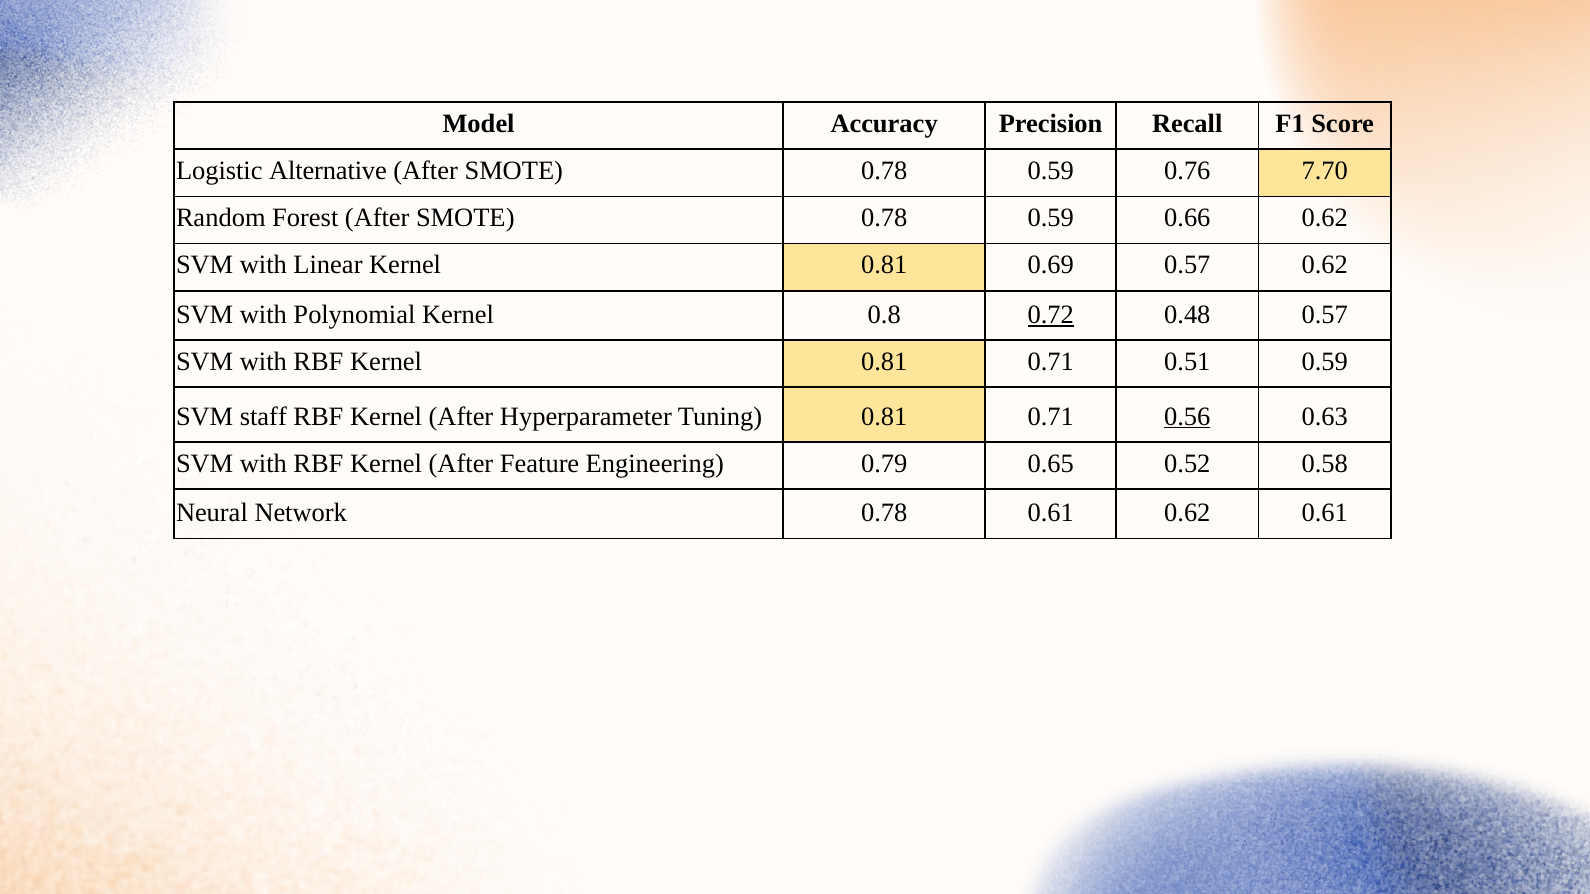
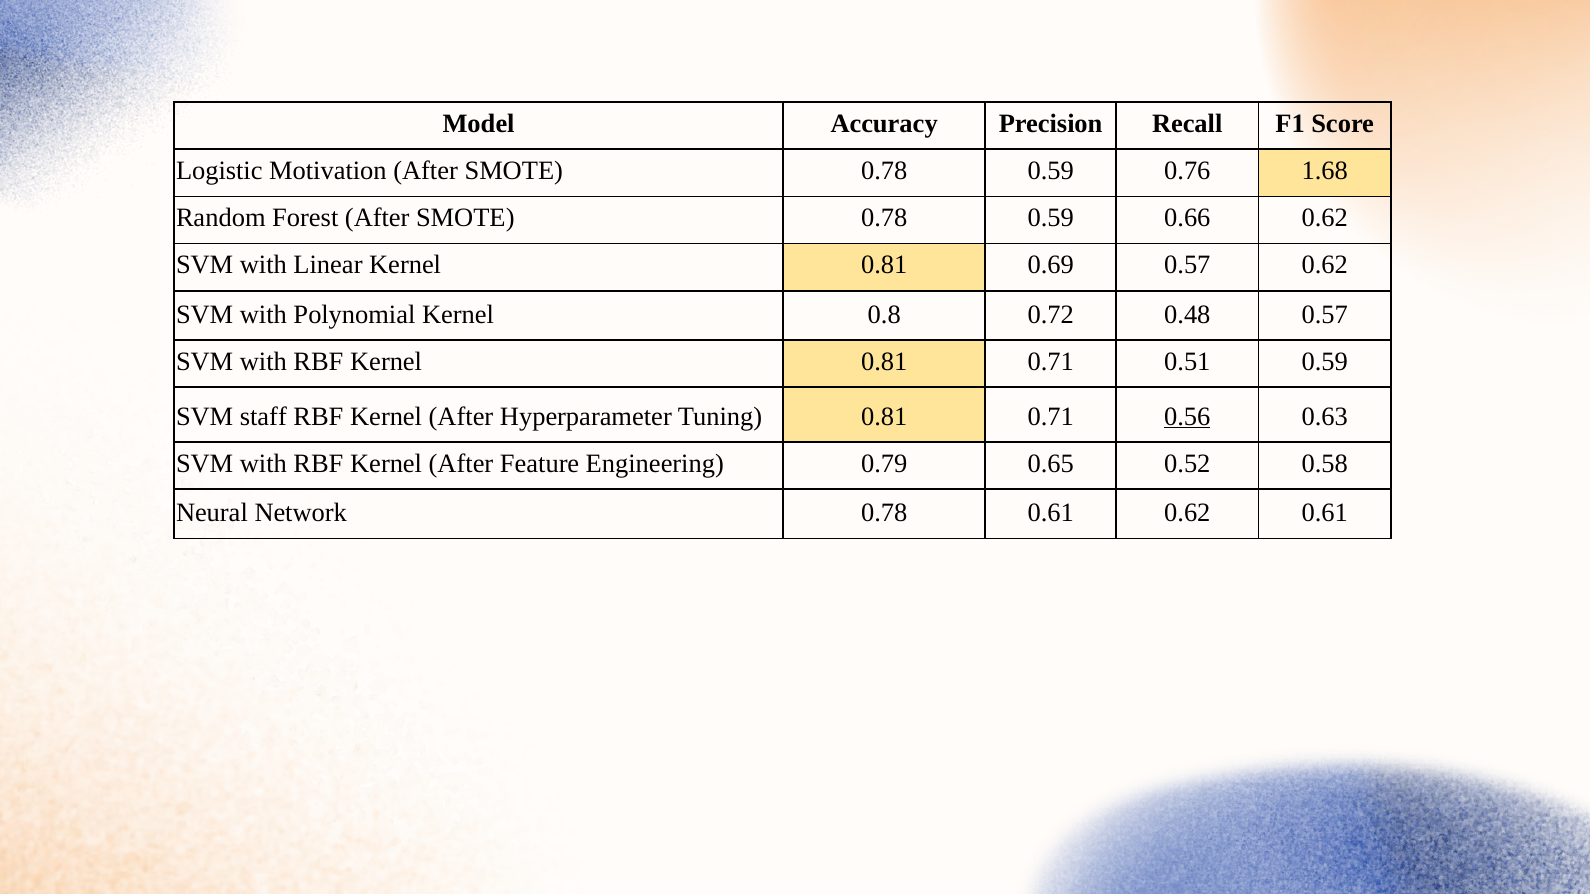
Alternative: Alternative -> Motivation
7.70: 7.70 -> 1.68
0.72 underline: present -> none
